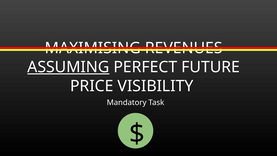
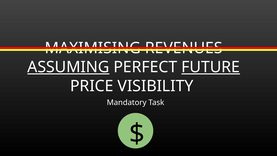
FUTURE underline: none -> present
